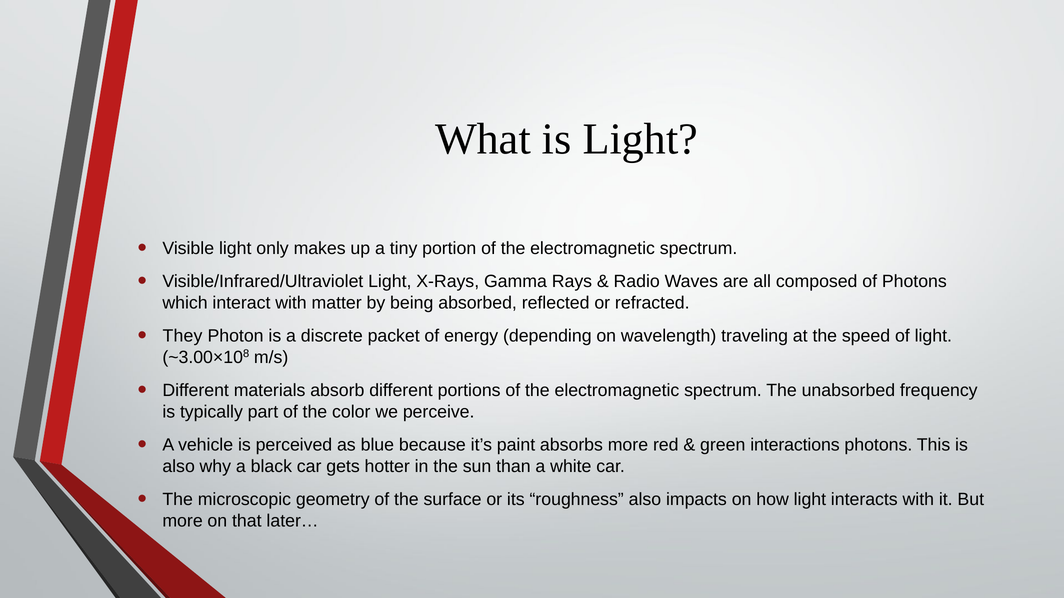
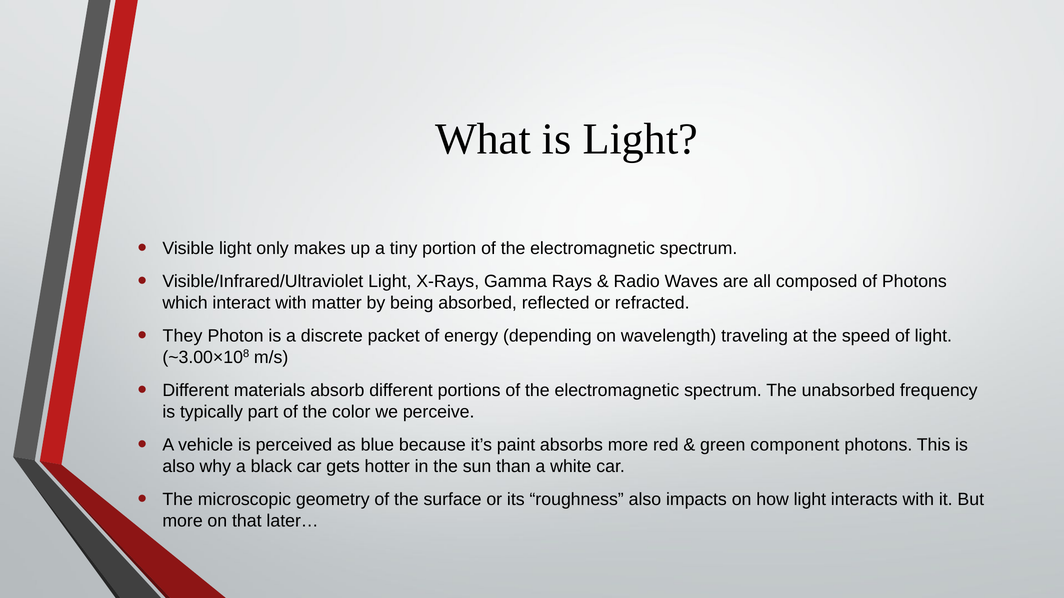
interactions: interactions -> component
